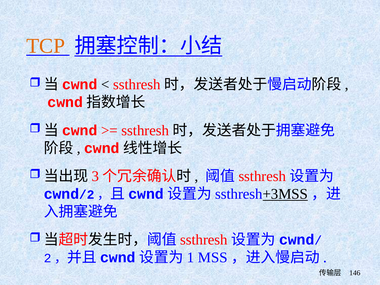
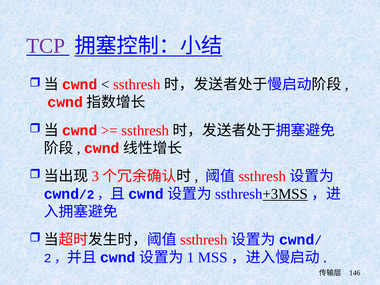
TCP colour: orange -> purple
